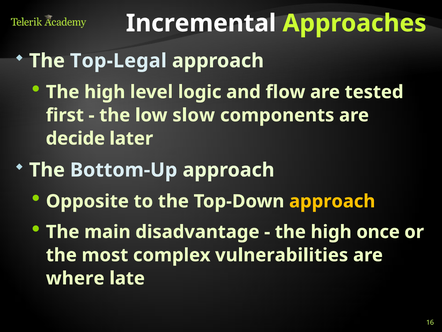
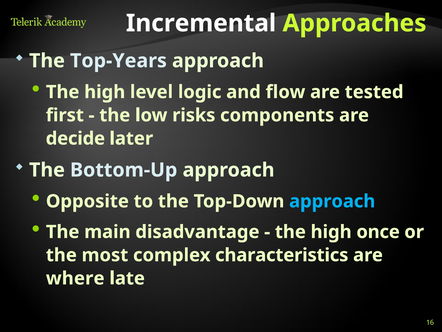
Top-Legal: Top-Legal -> Top-Years
slow: slow -> risks
approach at (332, 201) colour: yellow -> light blue
vulnerabilities: vulnerabilities -> characteristics
